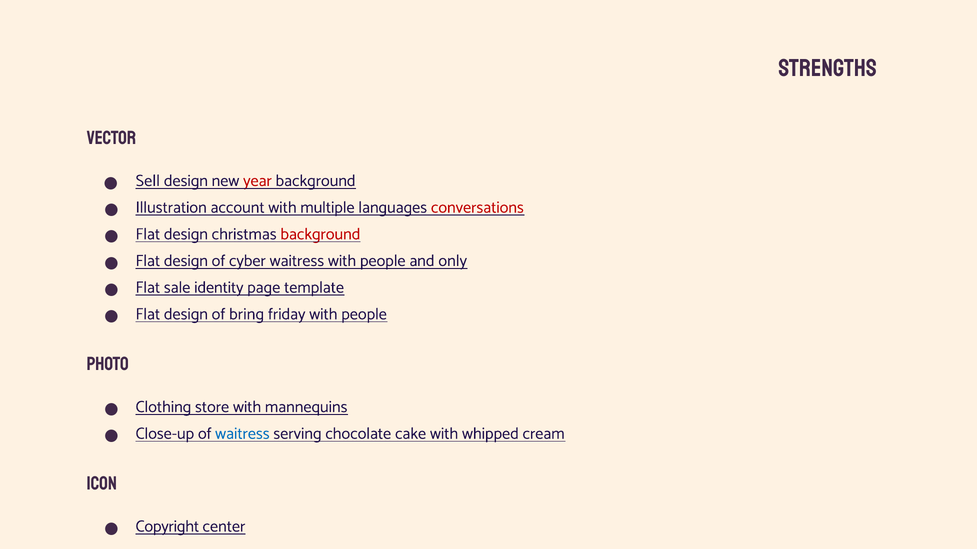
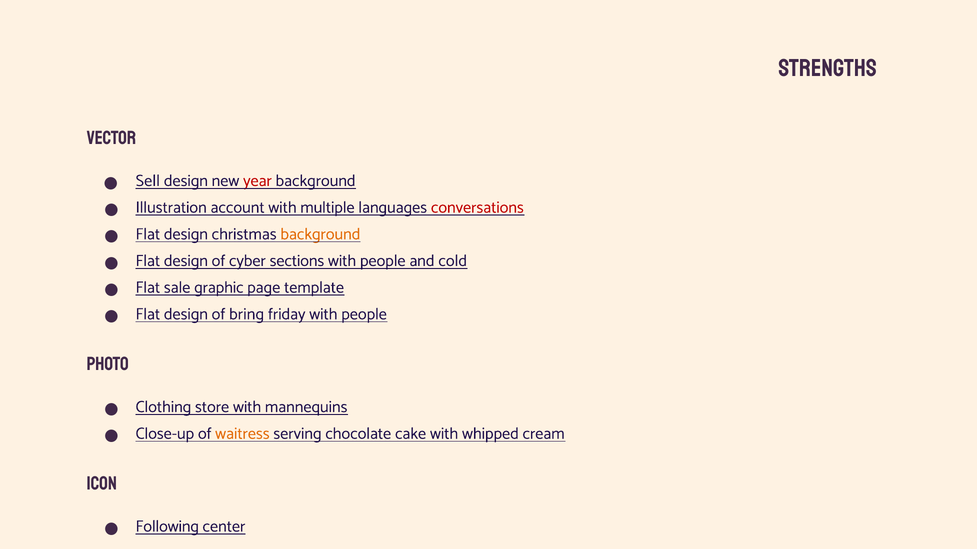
background at (320, 234) colour: red -> orange
cyber waitress: waitress -> sections
only: only -> cold
identity: identity -> graphic
waitress at (242, 434) colour: blue -> orange
Copyright: Copyright -> Following
